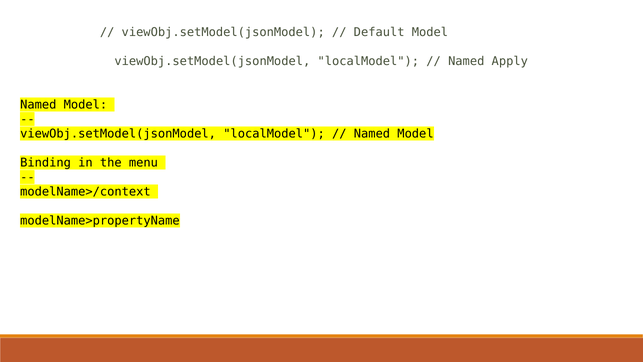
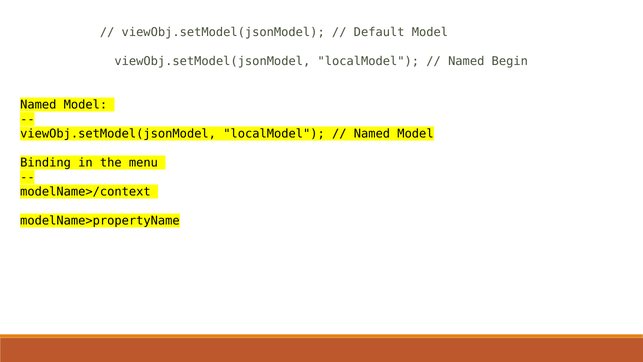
Apply: Apply -> Begin
